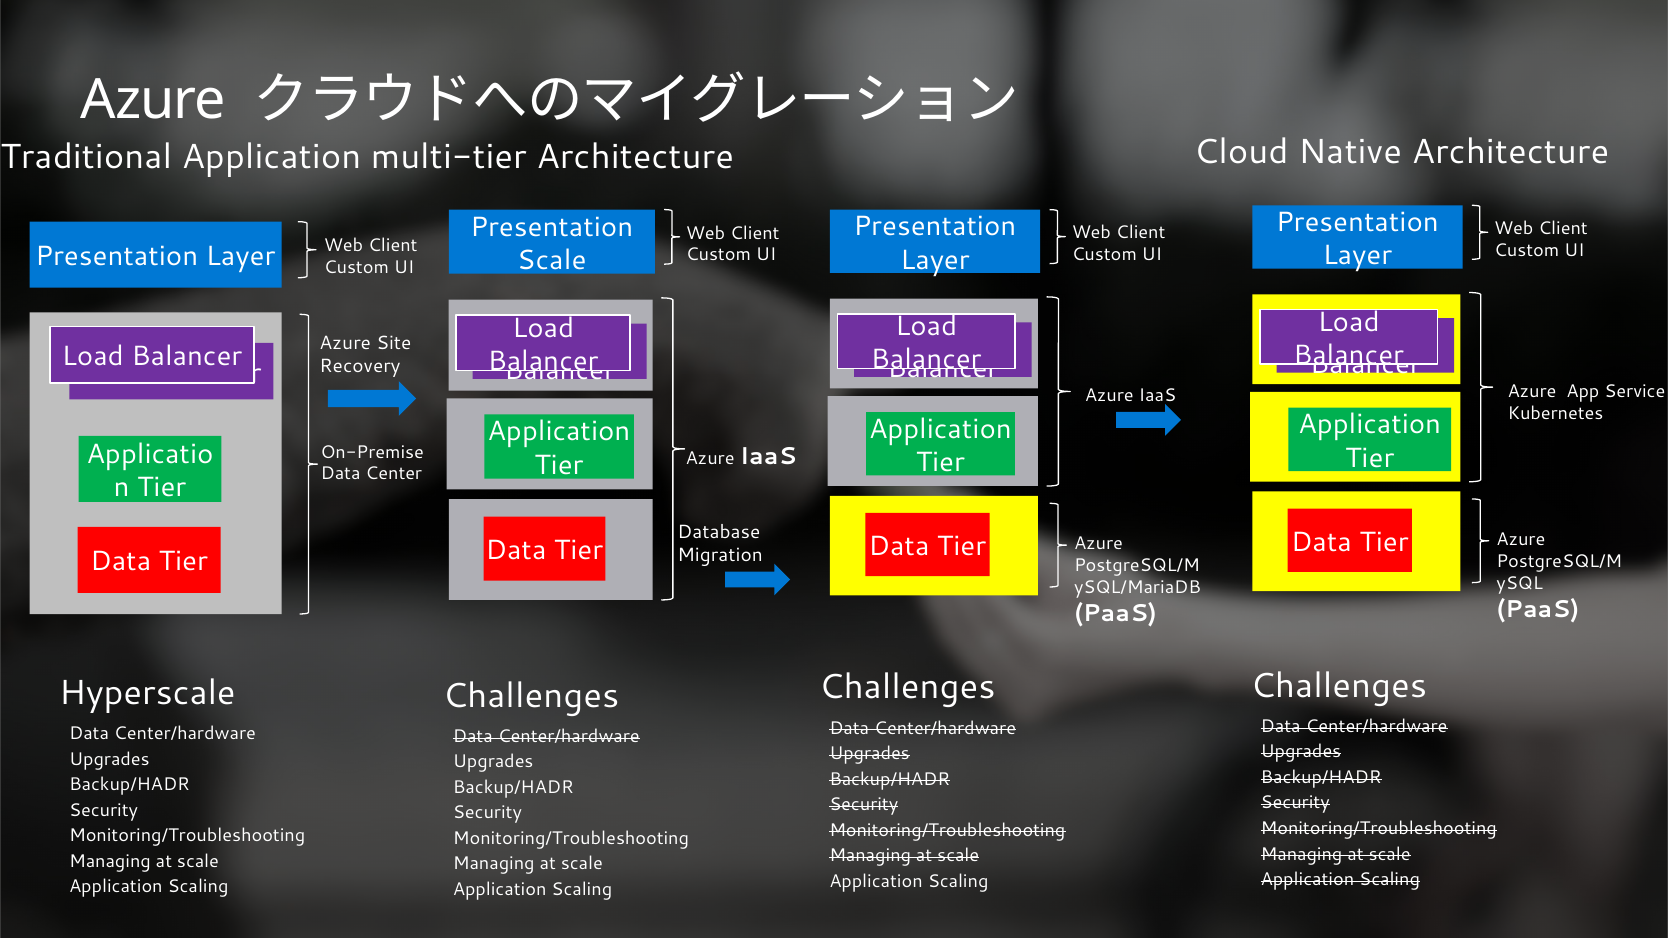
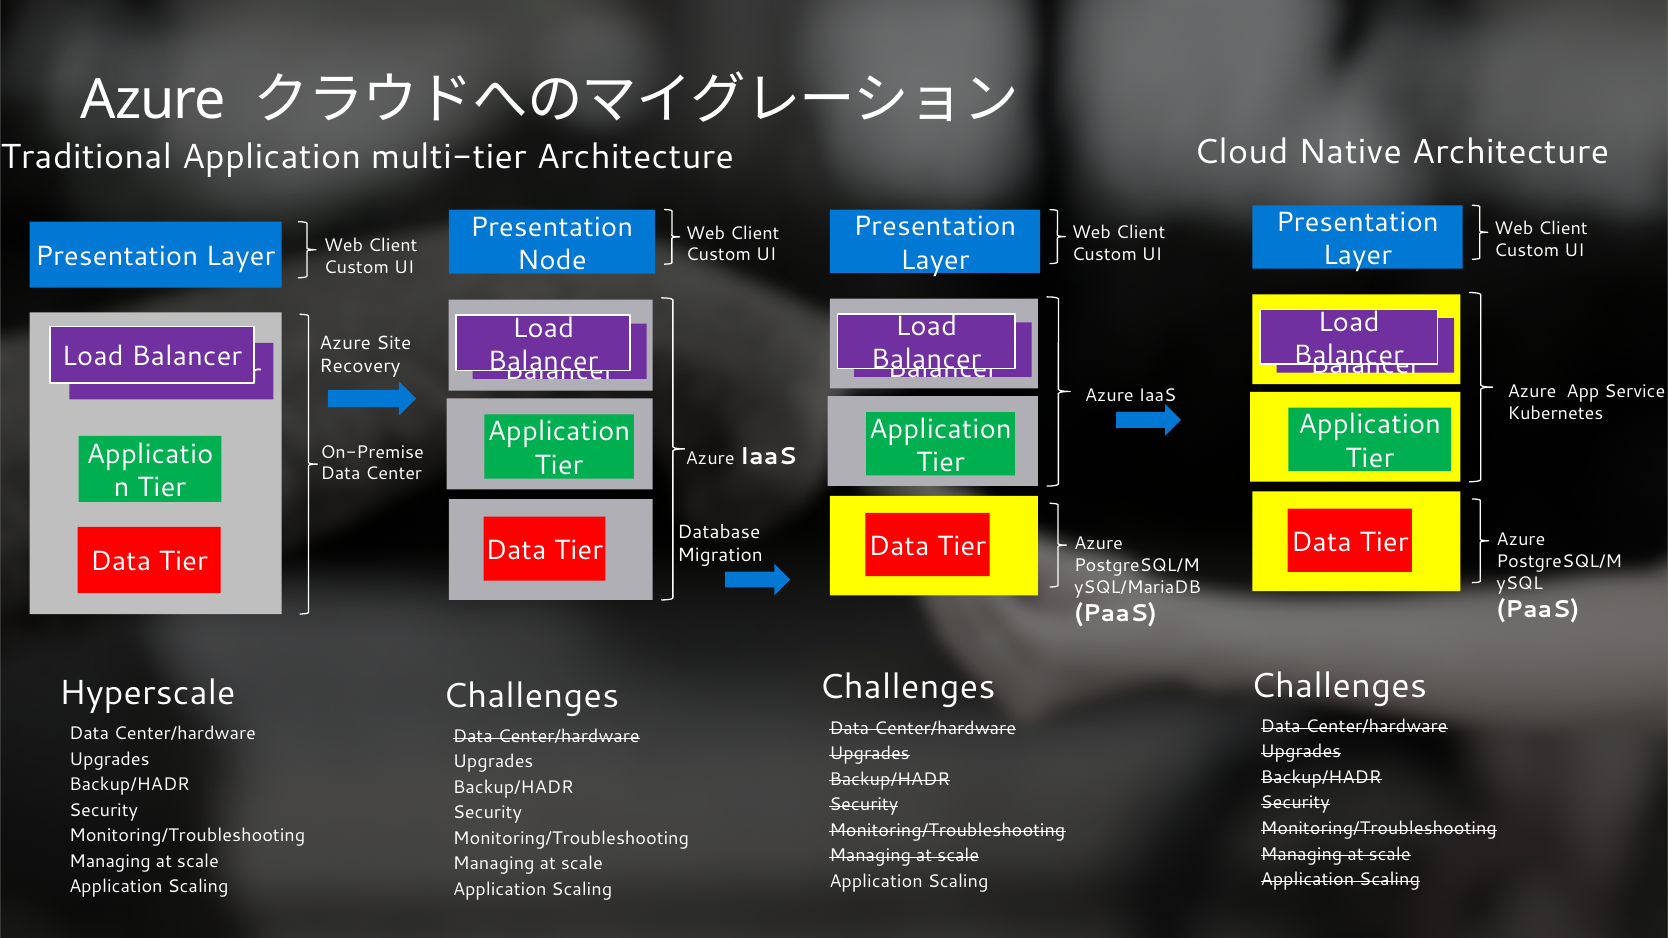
Scale at (552, 260): Scale -> Node
